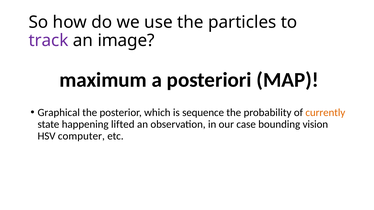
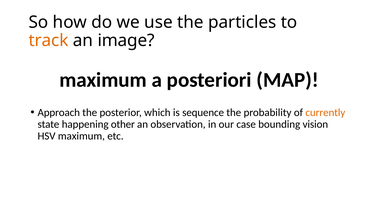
track colour: purple -> orange
Graphical: Graphical -> Approach
lifted: lifted -> other
HSV computer: computer -> maximum
